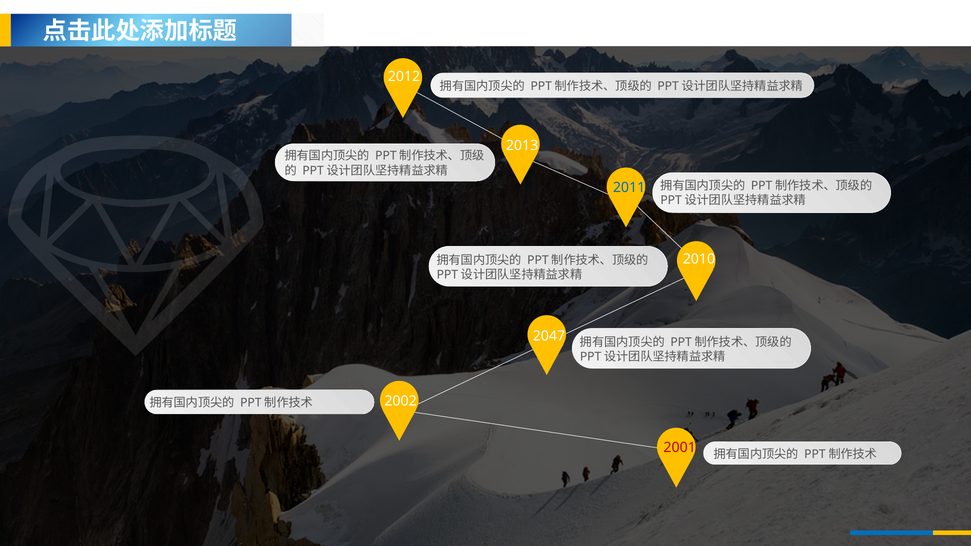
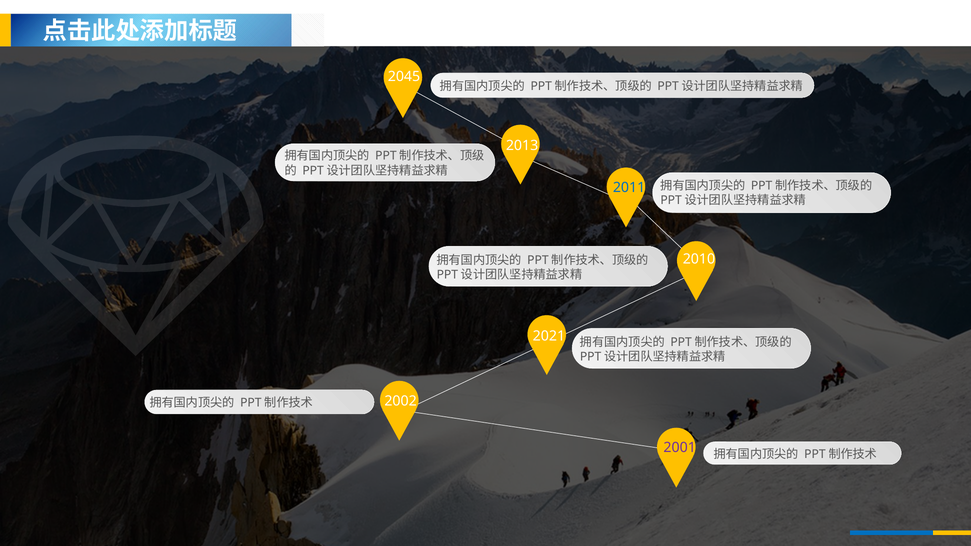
2012: 2012 -> 2045
2047: 2047 -> 2021
2001 colour: red -> purple
